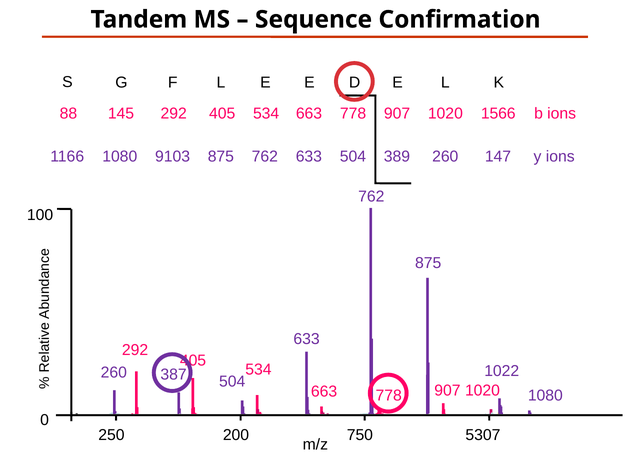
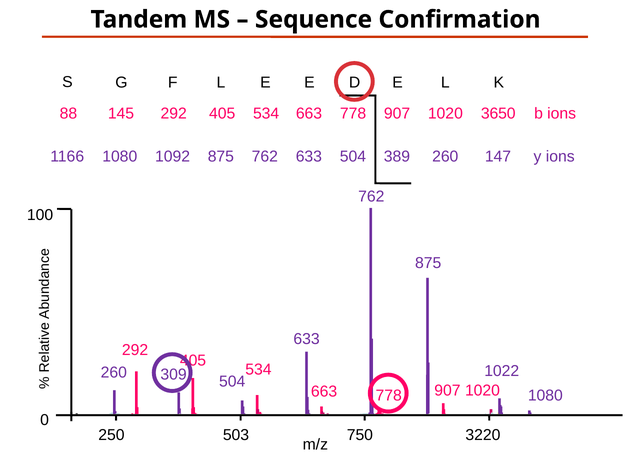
1566: 1566 -> 3650
9103: 9103 -> 1092
387: 387 -> 309
200: 200 -> 503
5307: 5307 -> 3220
